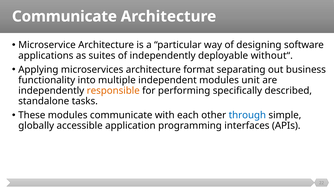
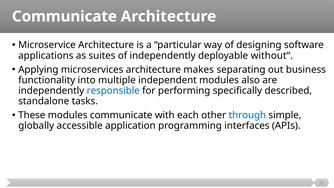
format: format -> makes
unit: unit -> also
responsible colour: orange -> blue
